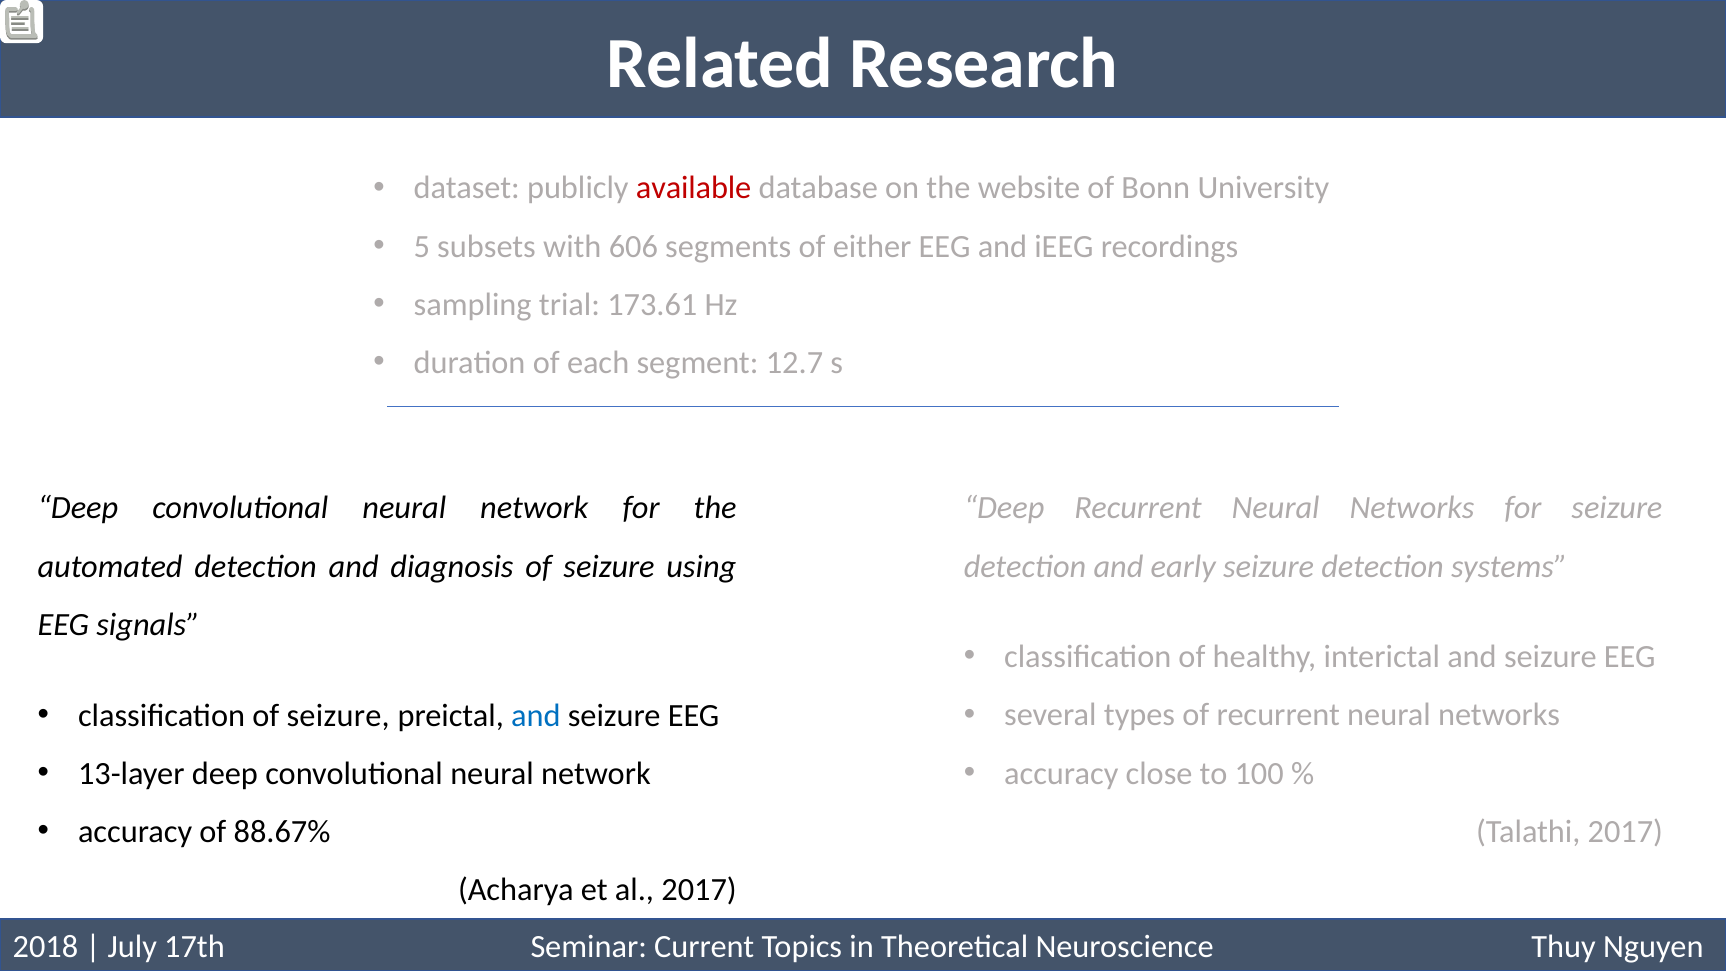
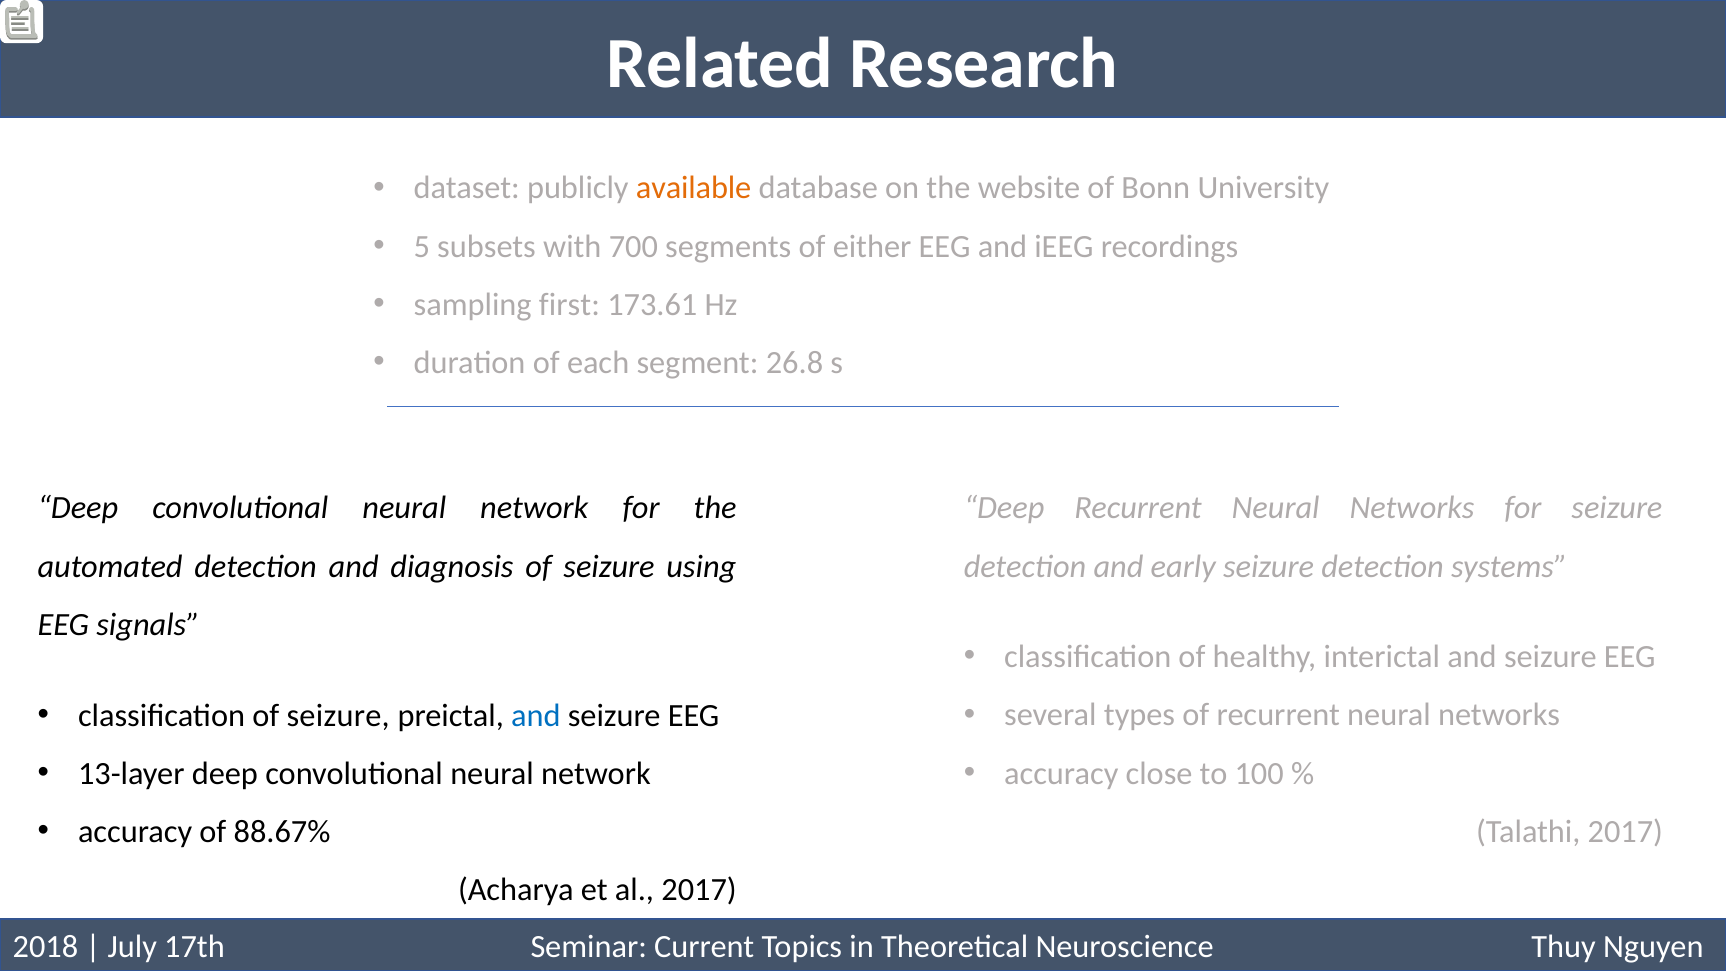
available colour: red -> orange
606: 606 -> 700
trial: trial -> first
12.7: 12.7 -> 26.8
